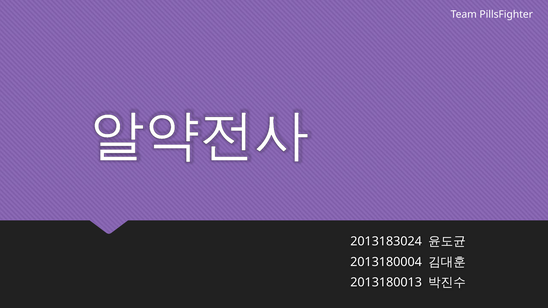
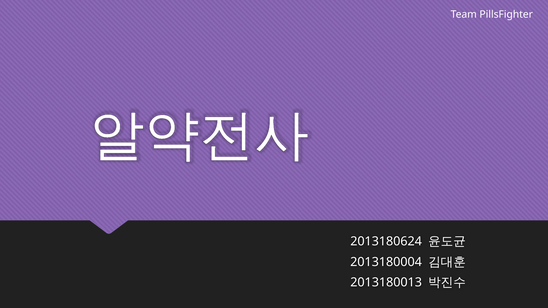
2013183024: 2013183024 -> 2013180624
